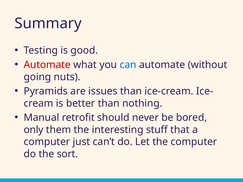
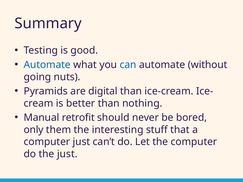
Automate at (47, 65) colour: red -> blue
issues: issues -> digital
the sort: sort -> just
